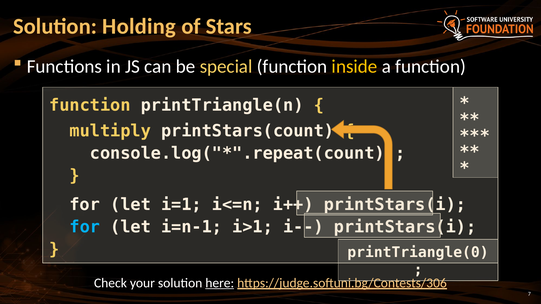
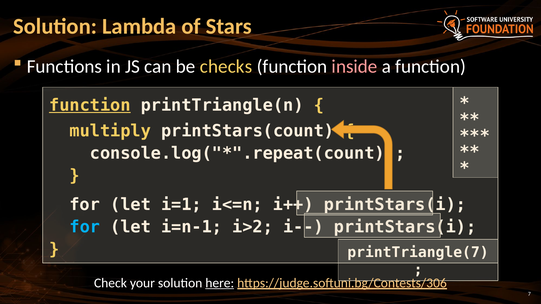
Holding: Holding -> Lambda
special: special -> checks
inside colour: yellow -> pink
function at (90, 105) underline: none -> present
i>1: i>1 -> i>2
printTriangle(0: printTriangle(0 -> printTriangle(7
